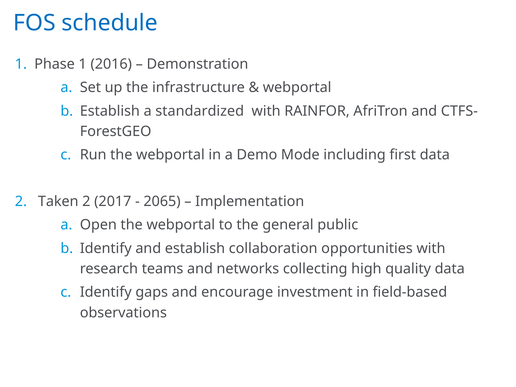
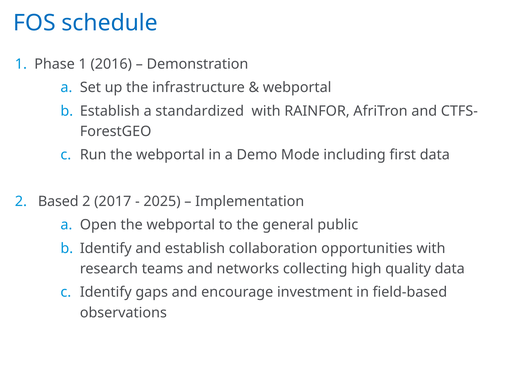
Taken: Taken -> Based
2065: 2065 -> 2025
